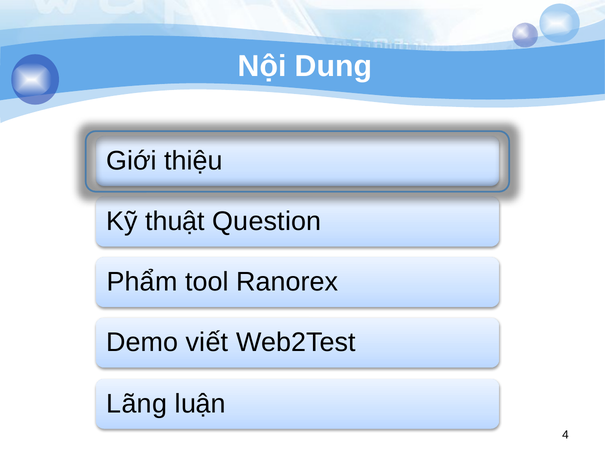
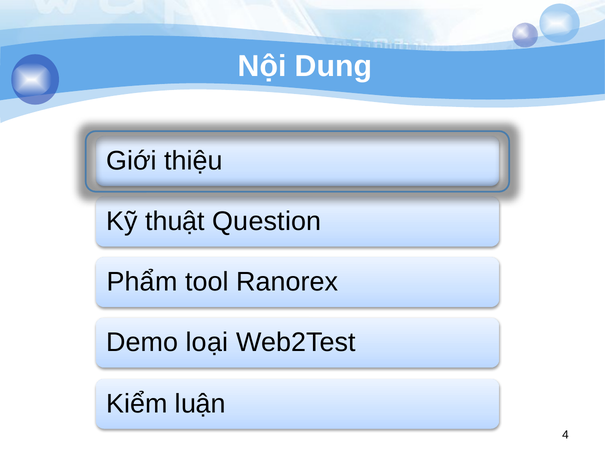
viết: viết -> loại
Lãng: Lãng -> Kiểm
